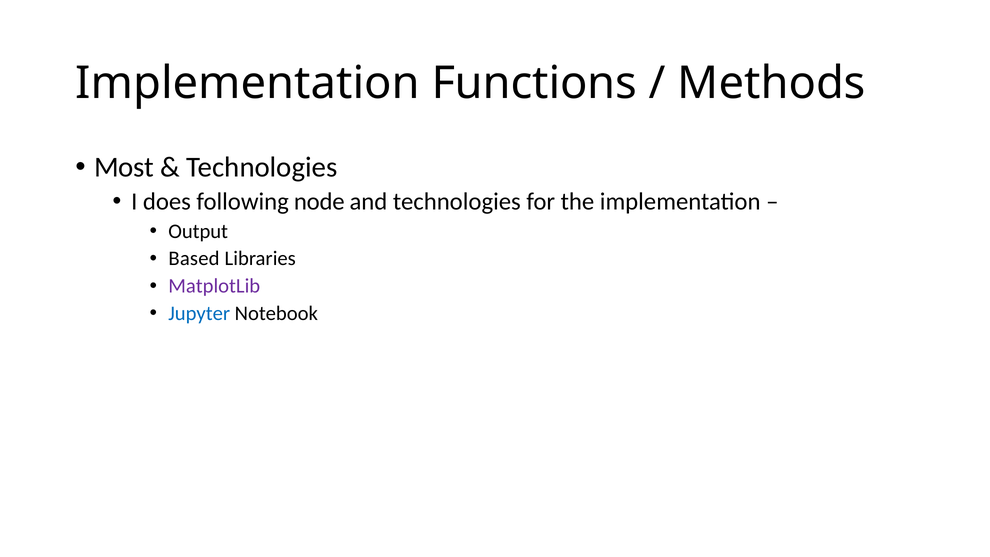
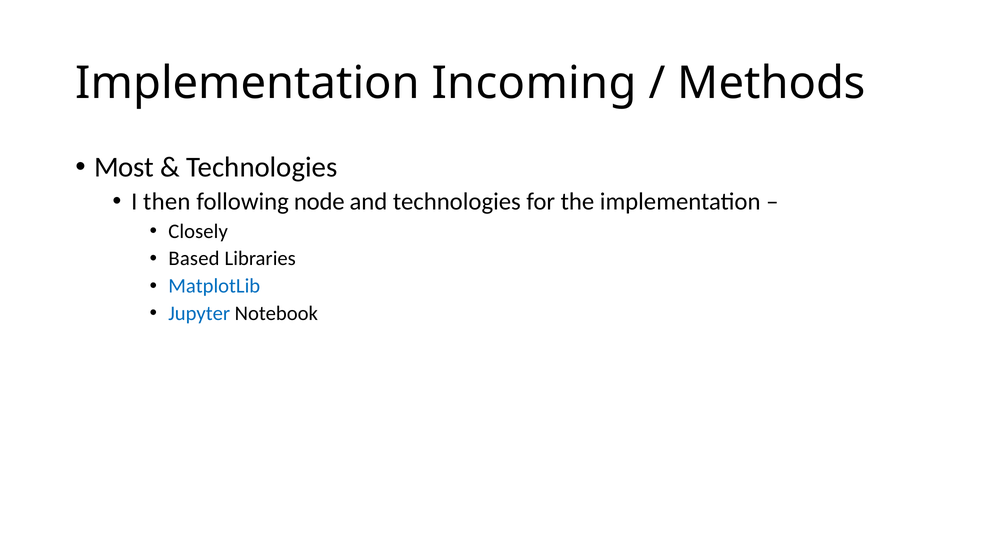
Functions: Functions -> Incoming
does: does -> then
Output: Output -> Closely
MatplotLib colour: purple -> blue
